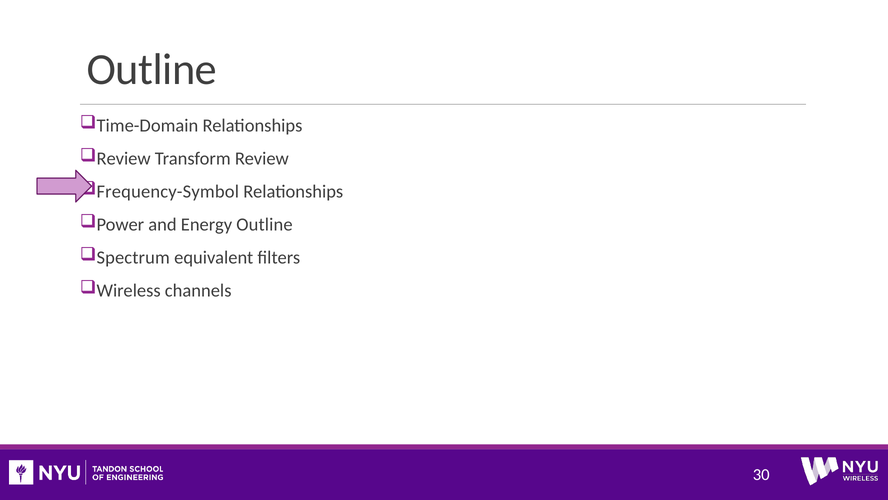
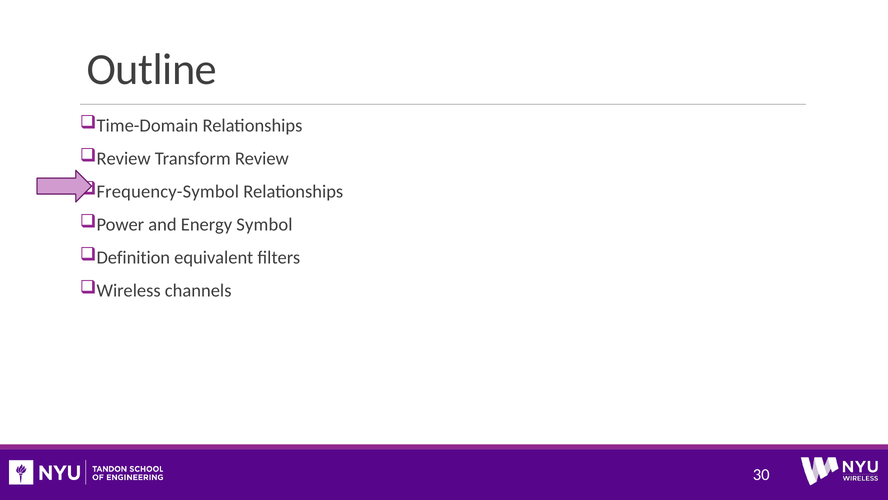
Energy Outline: Outline -> Symbol
Spectrum: Spectrum -> Definition
